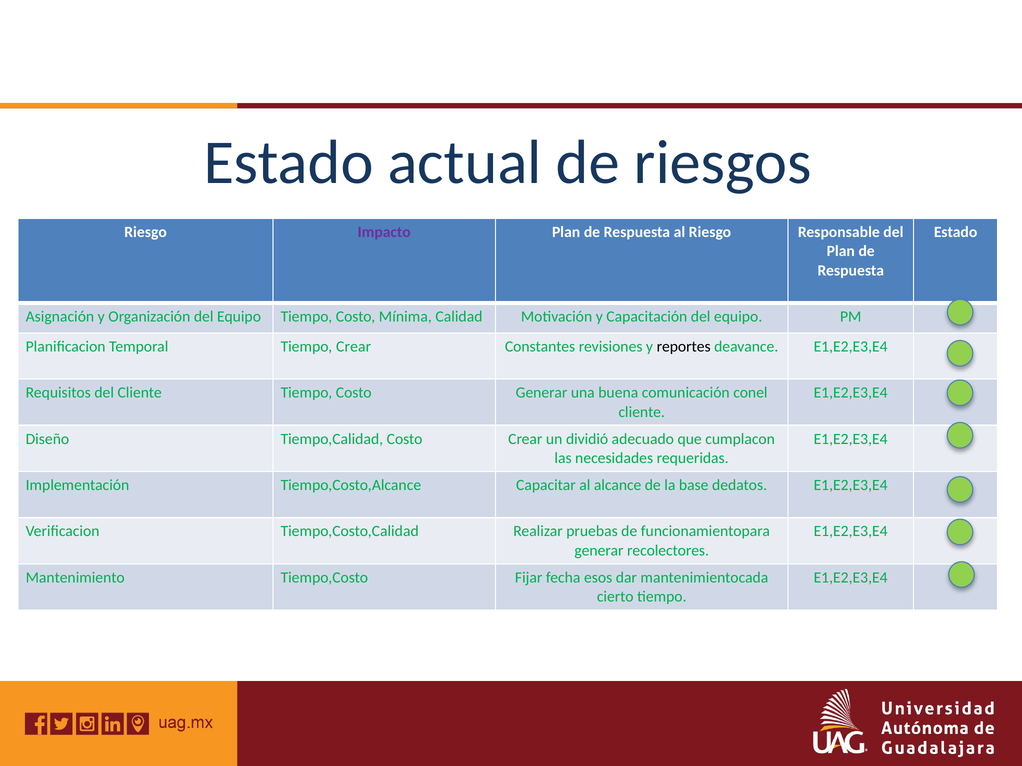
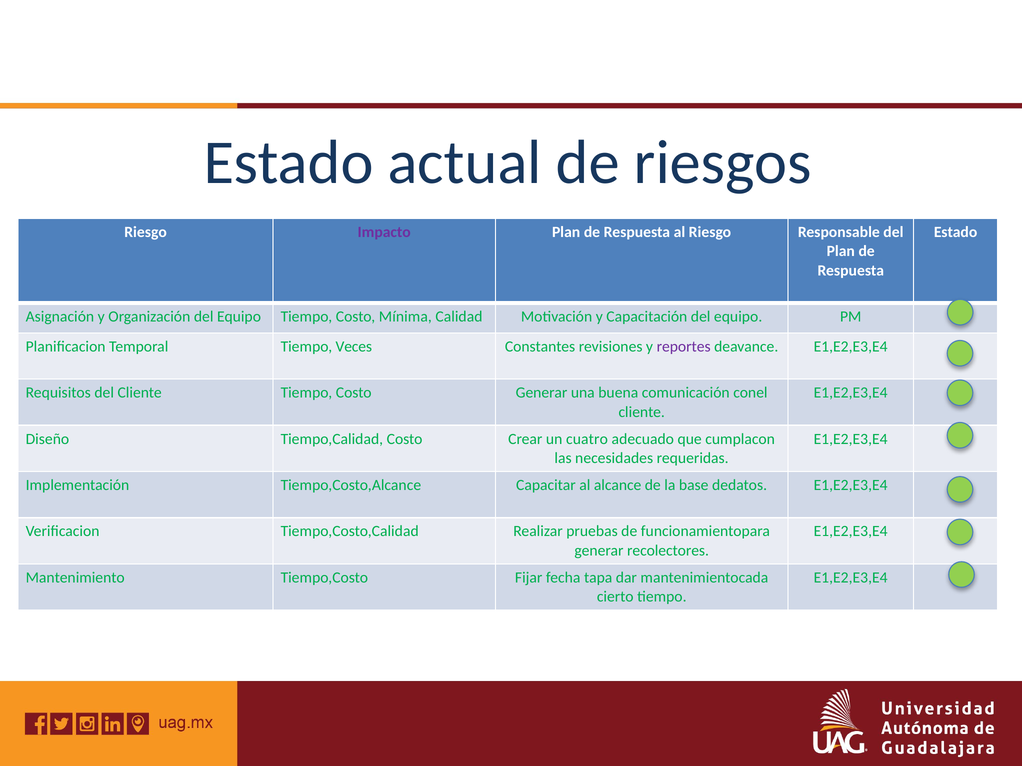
Tiempo Crear: Crear -> Veces
reportes colour: black -> purple
dividió: dividió -> cuatro
esos: esos -> tapa
